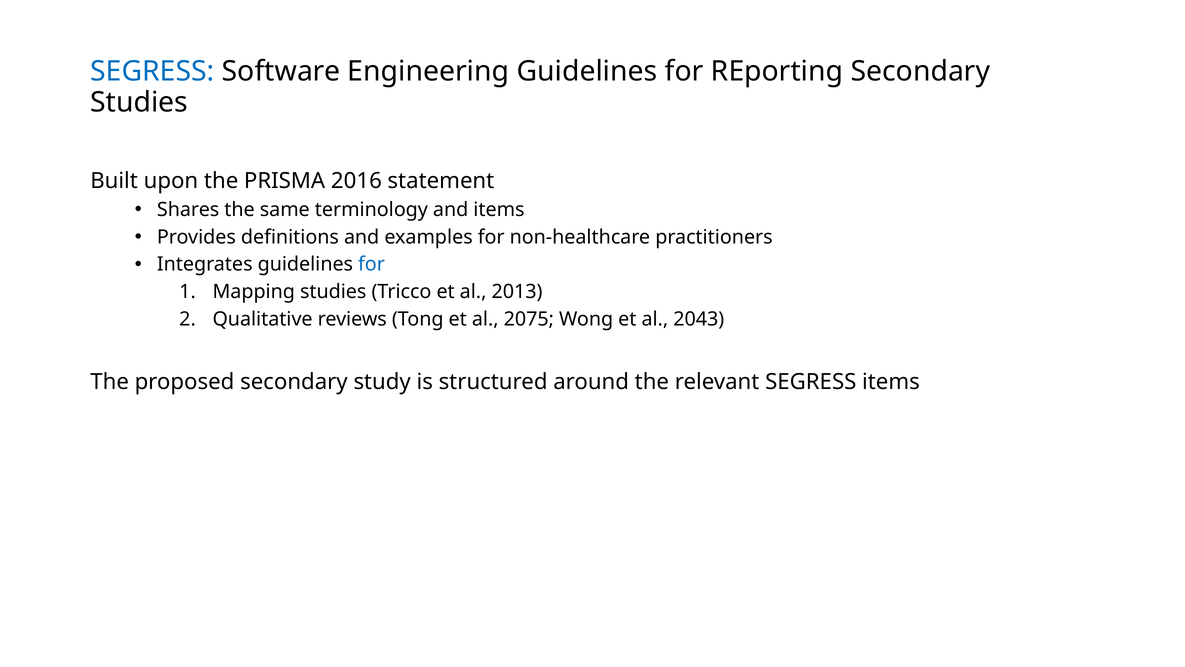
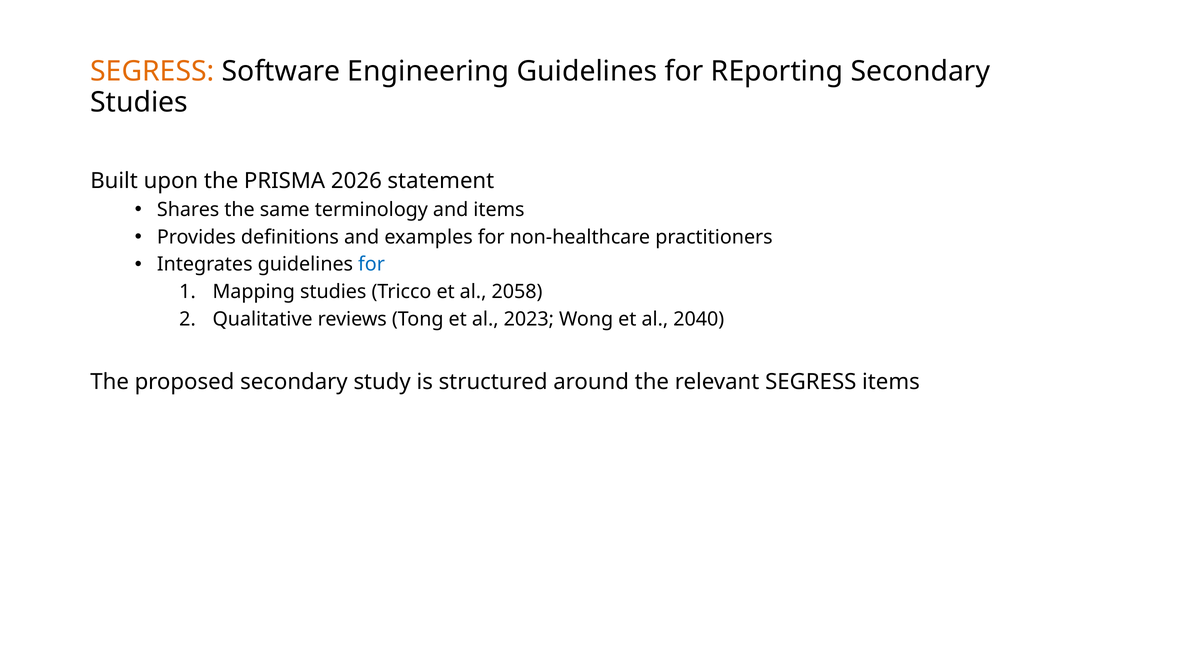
SEGRESS at (152, 72) colour: blue -> orange
2016: 2016 -> 2026
2013: 2013 -> 2058
2075: 2075 -> 2023
2043: 2043 -> 2040
